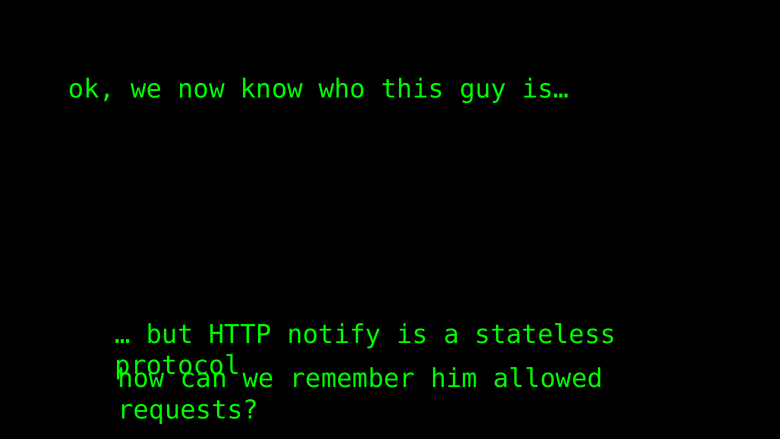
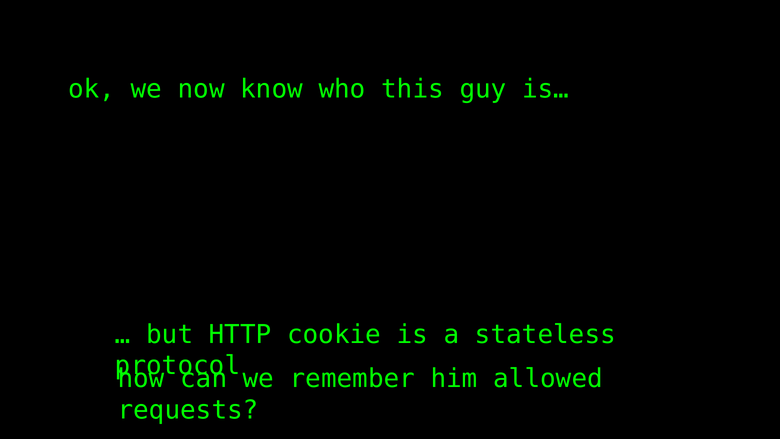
notify: notify -> cookie
